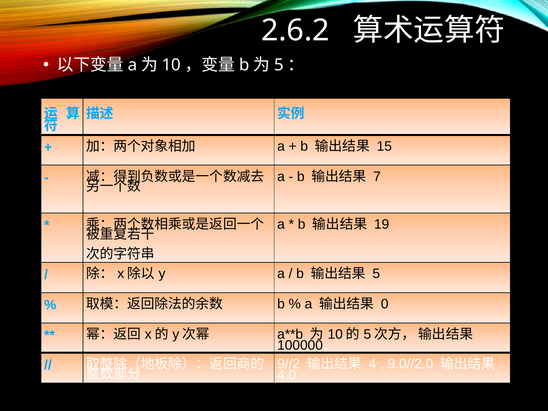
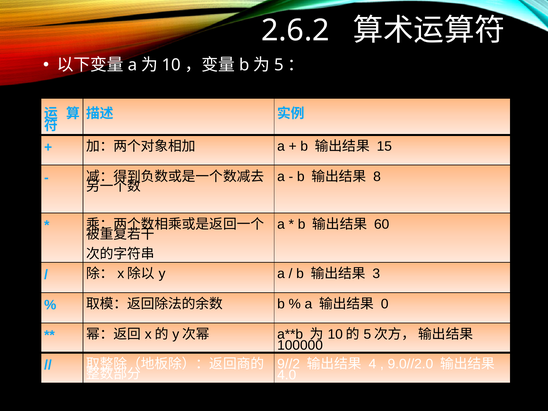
7: 7 -> 8
19: 19 -> 60
5 at (376, 274): 5 -> 3
